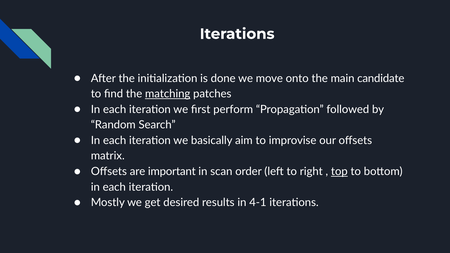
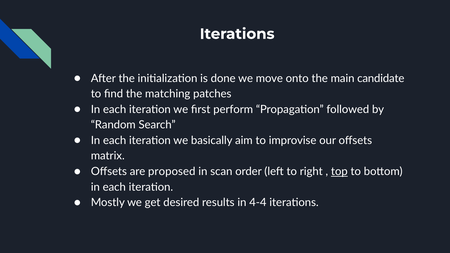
matching underline: present -> none
important: important -> proposed
4-1: 4-1 -> 4-4
